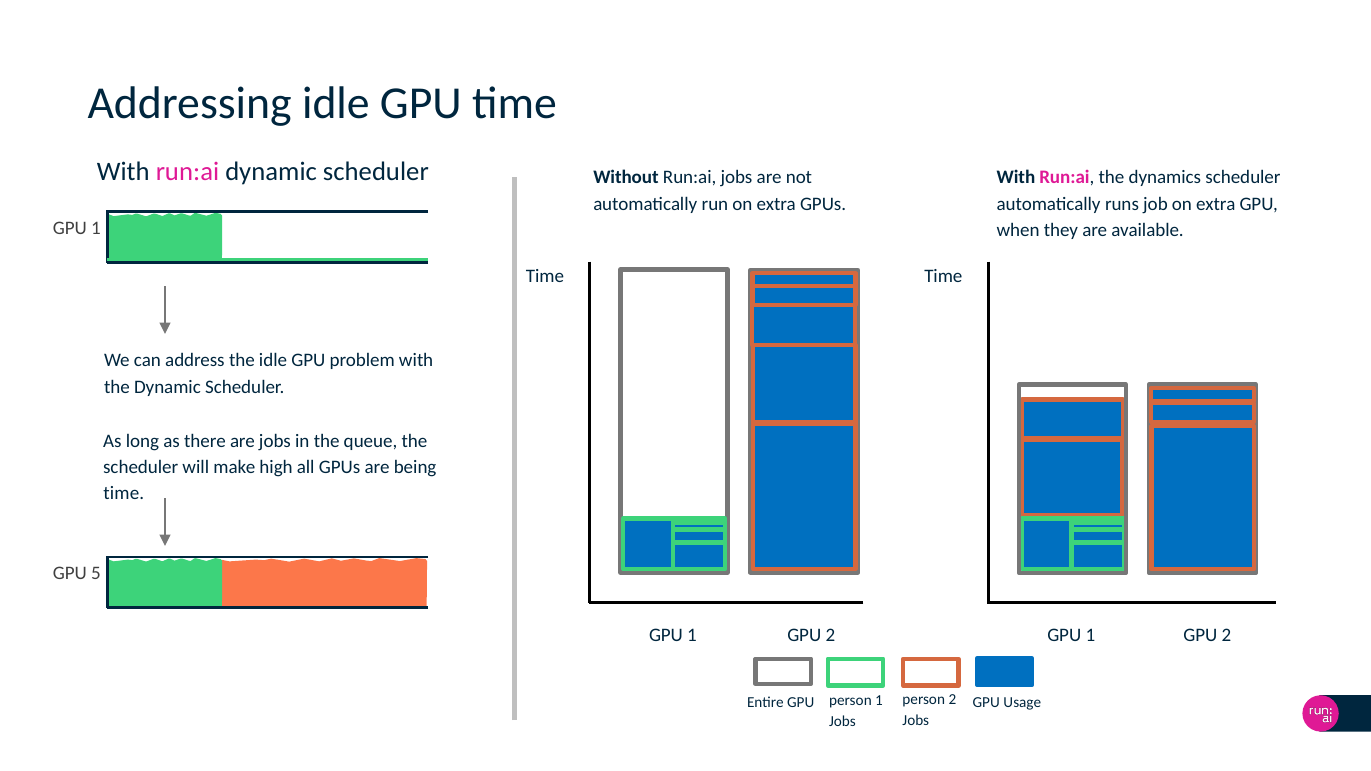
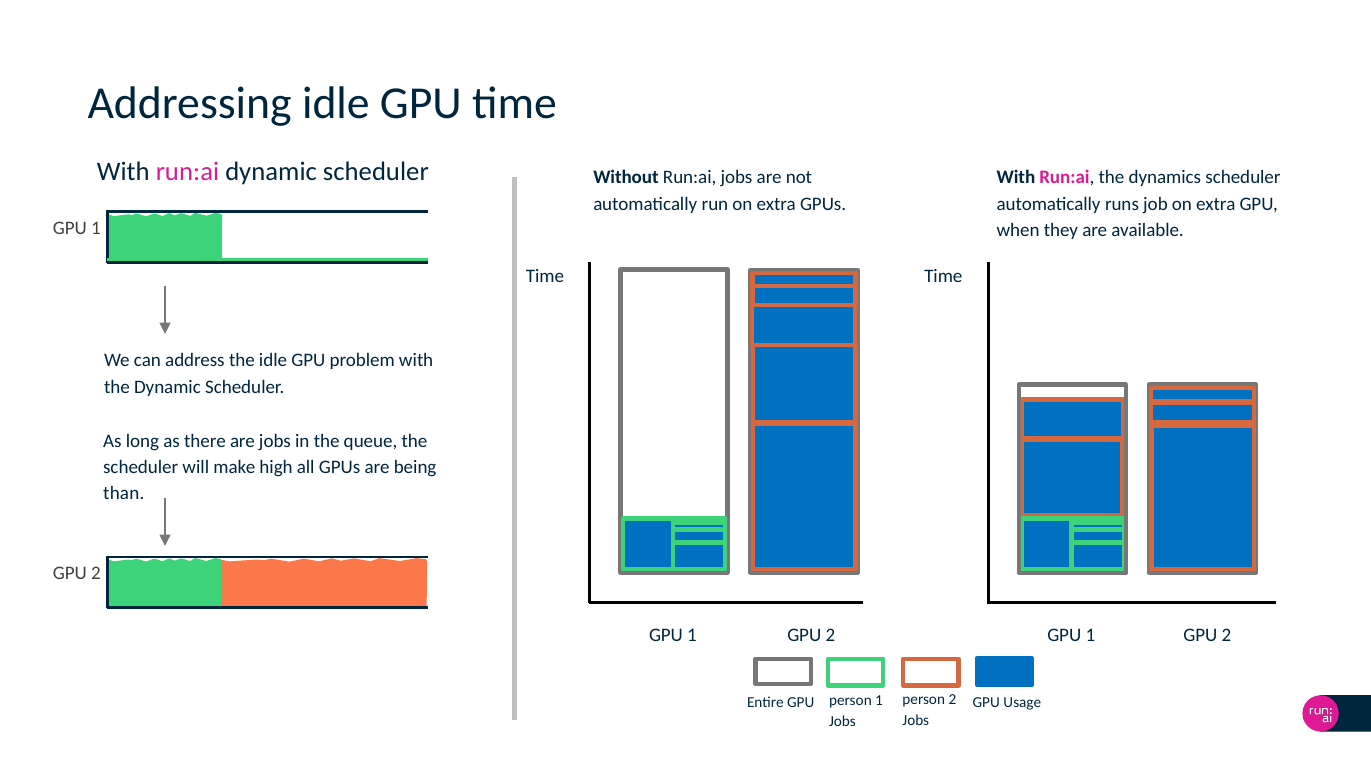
time at (124, 494): time -> than
5 at (96, 574): 5 -> 2
